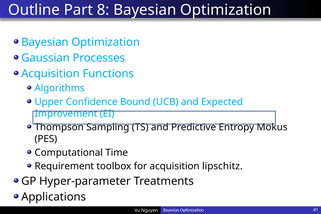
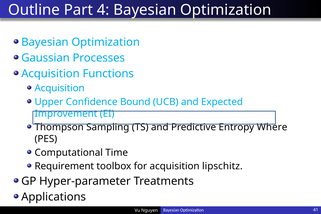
8: 8 -> 4
Algorithms at (60, 88): Algorithms -> Acquisition
Mokus: Mokus -> Where
